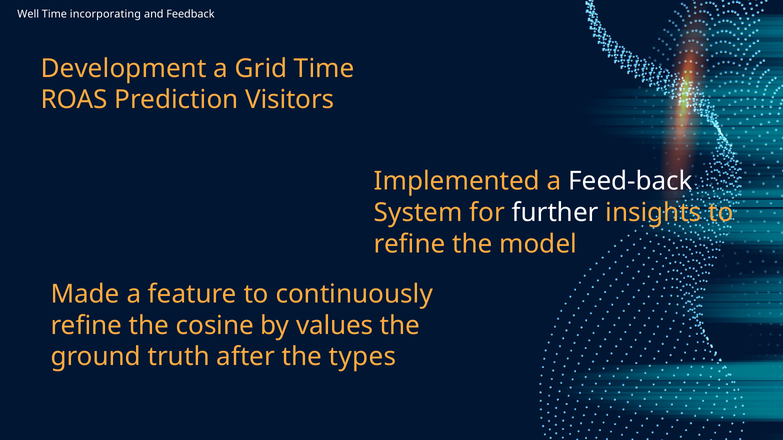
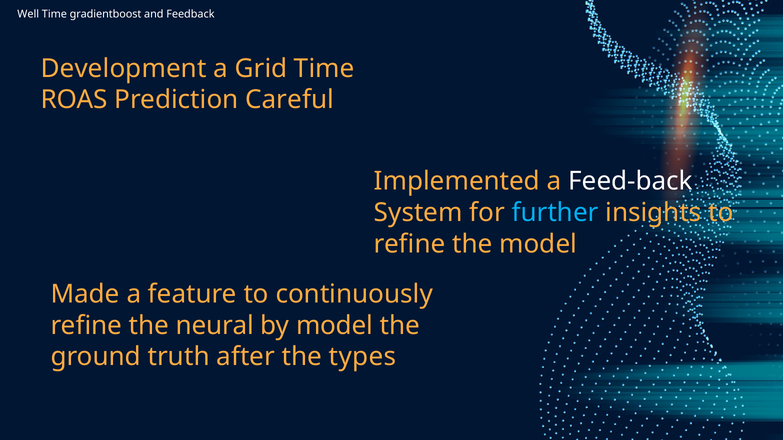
incorporating: incorporating -> gradientboost
Visitors: Visitors -> Careful
further colour: white -> light blue
cosine: cosine -> neural
by values: values -> model
